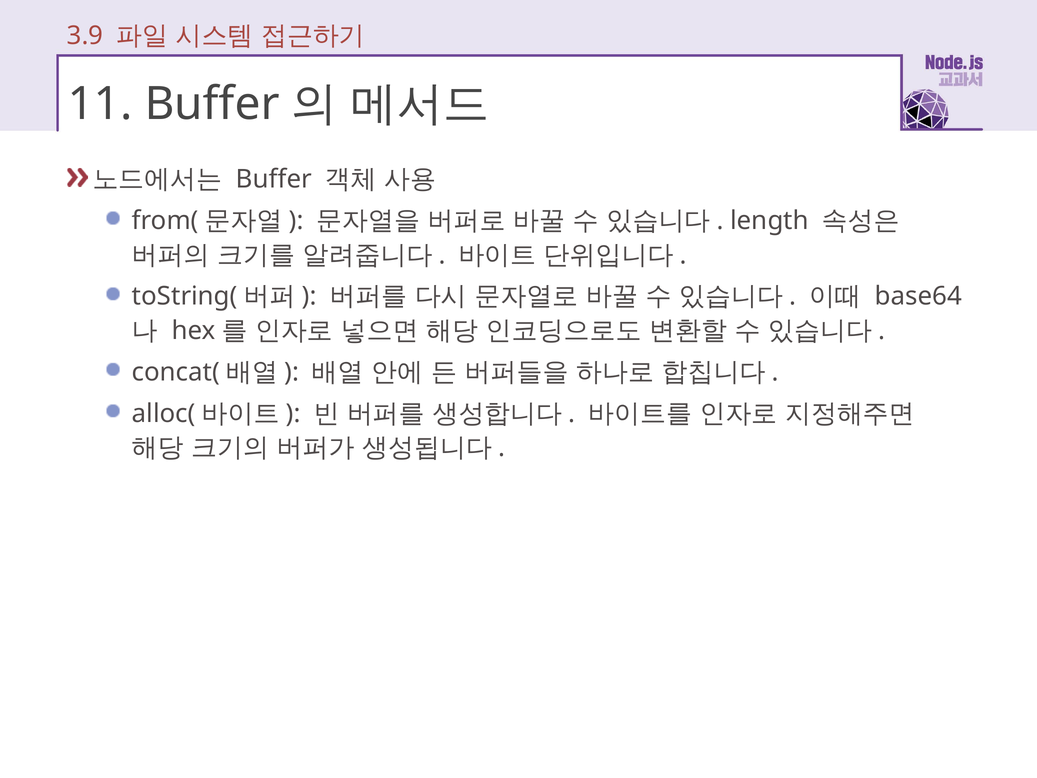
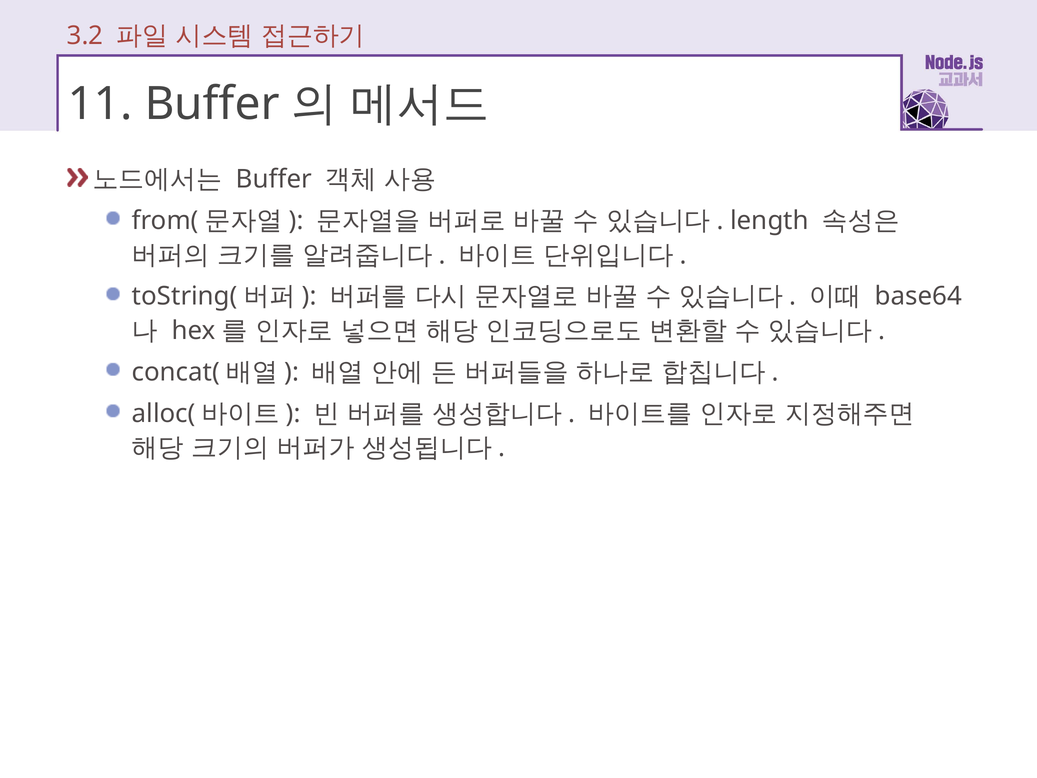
3.9: 3.9 -> 3.2
